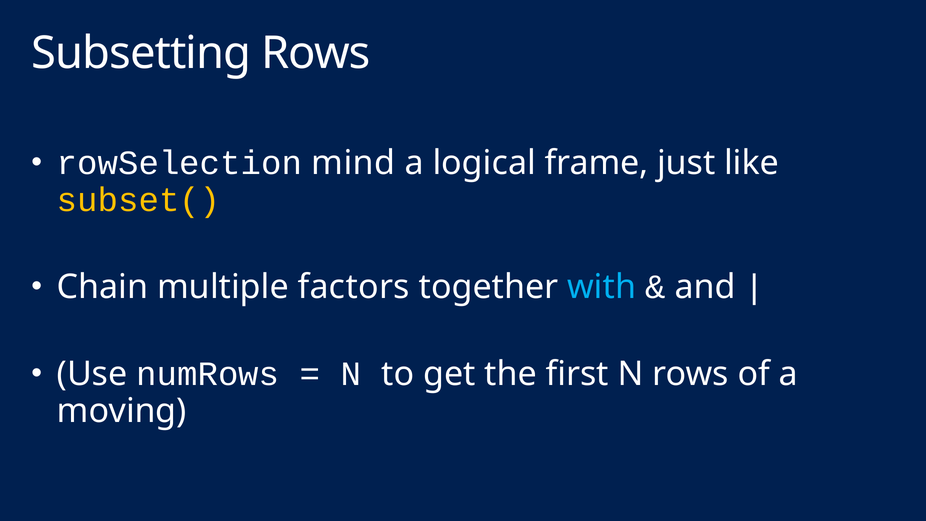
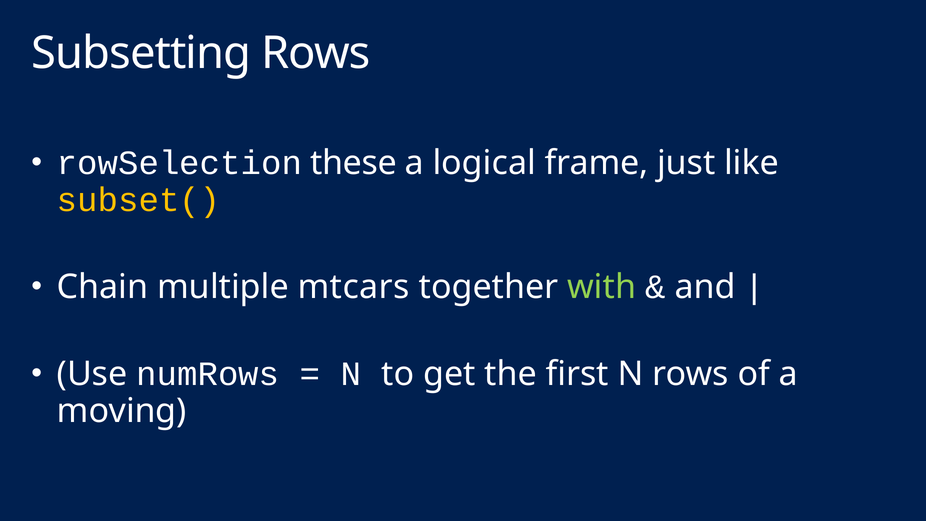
mind: mind -> these
factors: factors -> mtcars
with colour: light blue -> light green
